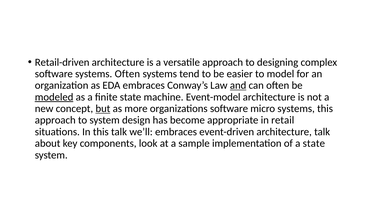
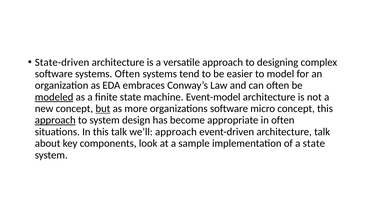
Retail-driven: Retail-driven -> State-driven
and underline: present -> none
micro systems: systems -> concept
approach at (55, 120) underline: none -> present
in retail: retail -> often
we’ll embraces: embraces -> approach
